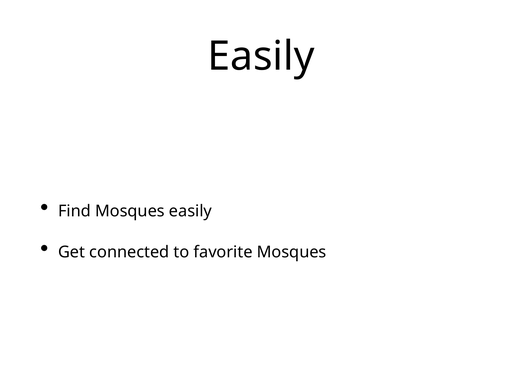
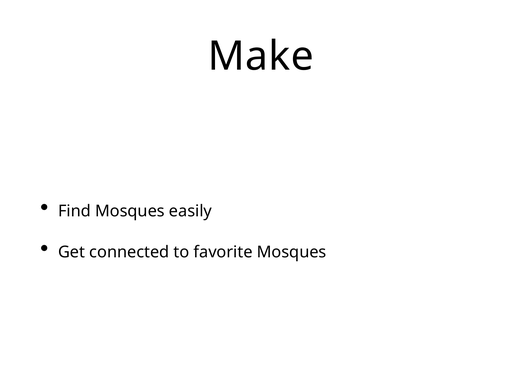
Easily at (261, 56): Easily -> Make
